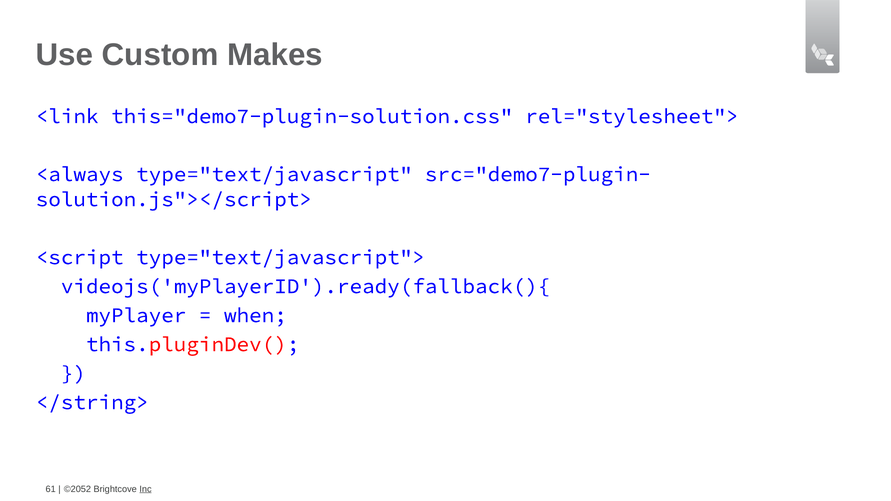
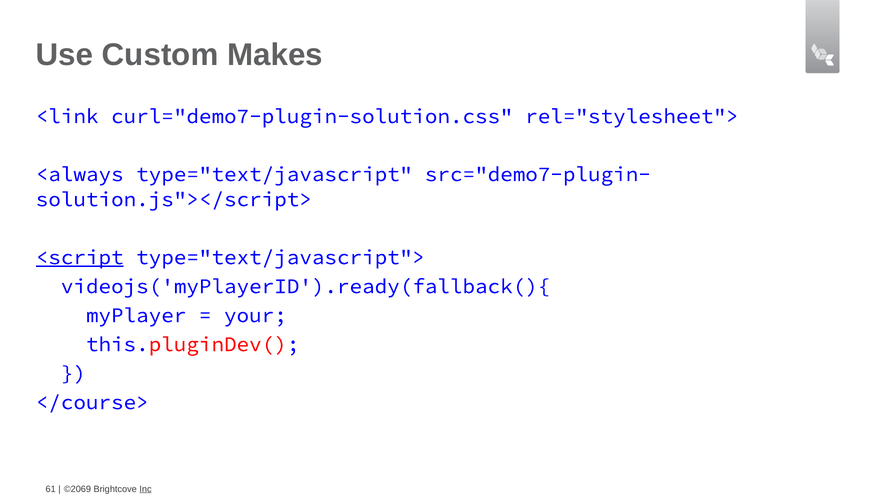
this="demo7-plugin-solution.css: this="demo7-plugin-solution.css -> curl="demo7-plugin-solution.css
<script underline: none -> present
when: when -> your
</string>: </string> -> </course>
©2052: ©2052 -> ©2069
